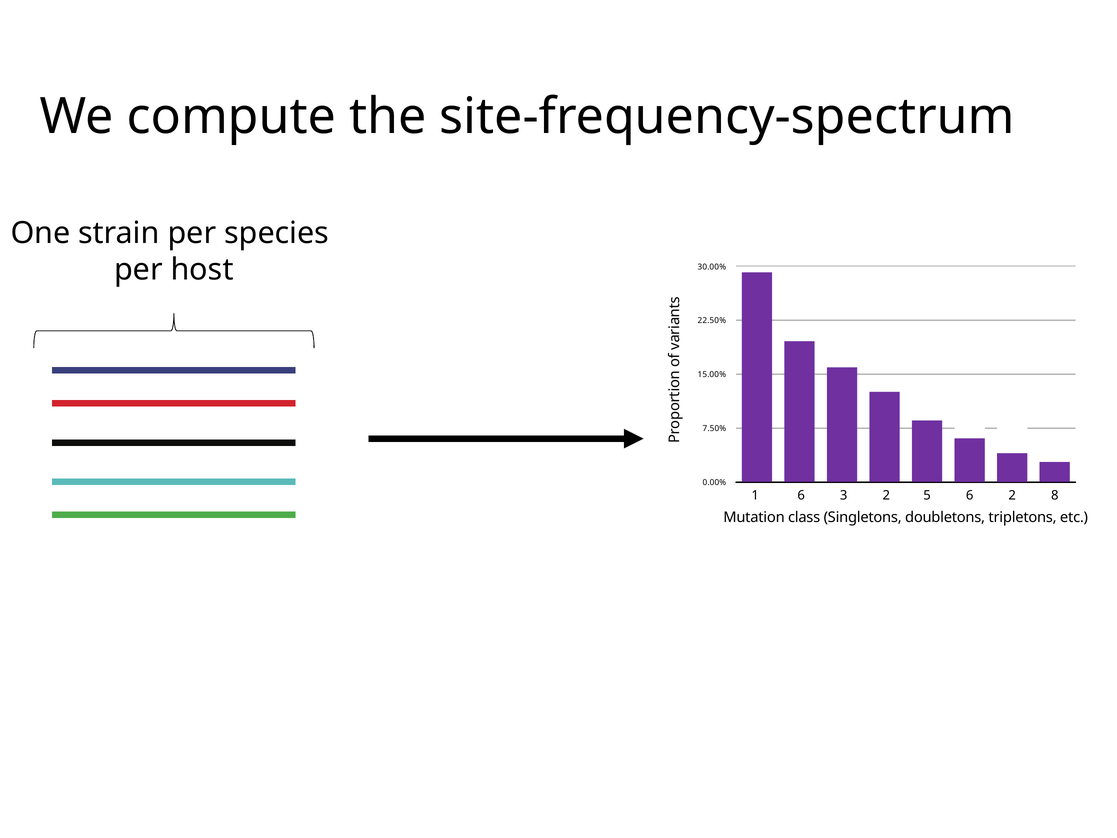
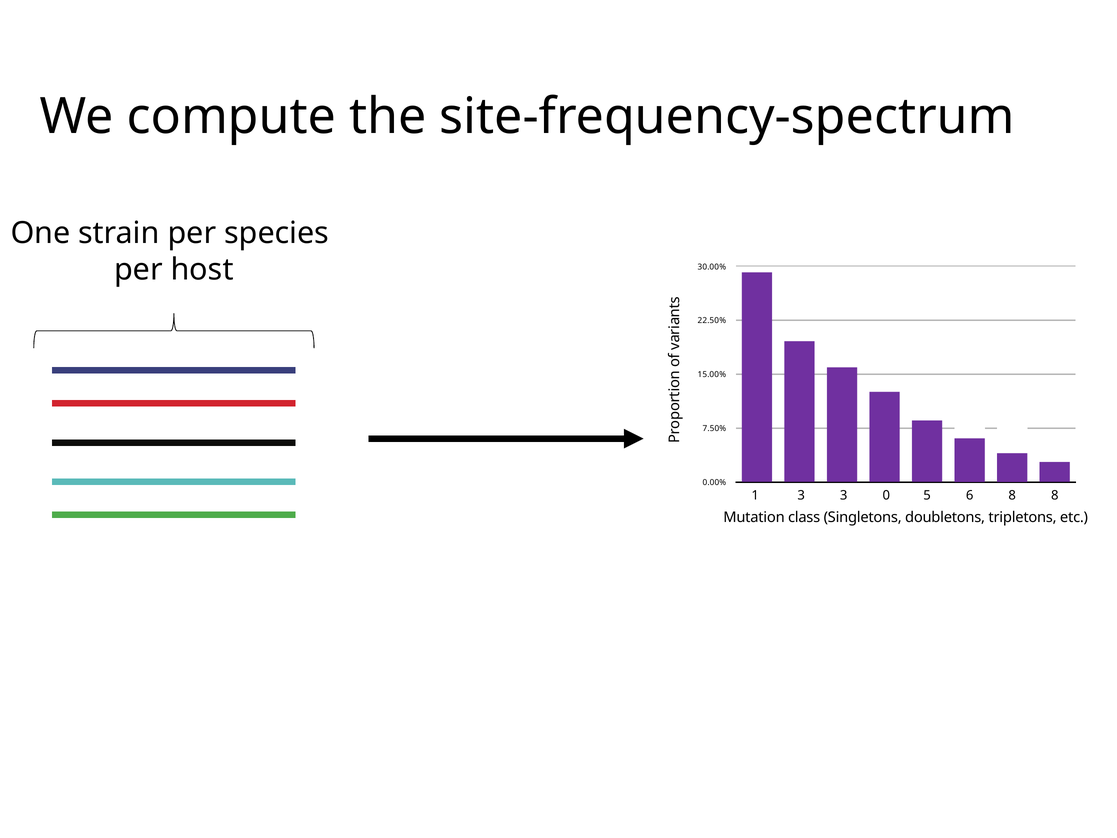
1 6: 6 -> 3
3 2: 2 -> 0
6 2: 2 -> 8
